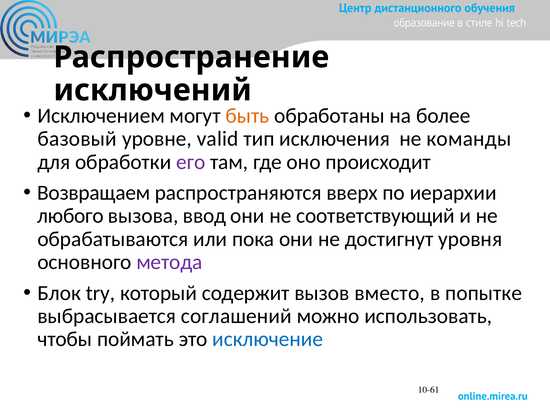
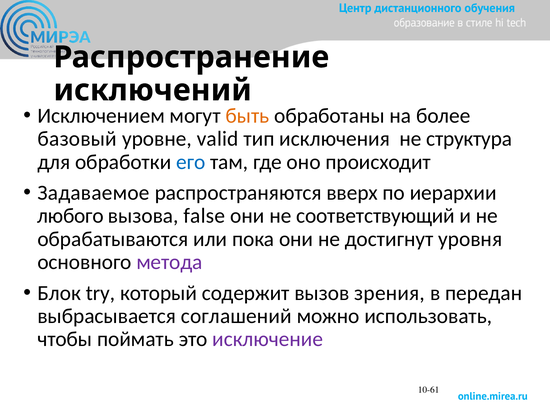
команды: команды -> структура
его colour: purple -> blue
Возвращаем: Возвращаем -> Задаваемое
ввод: ввод -> false
вместо: вместо -> зрения
попытке: попытке -> передан
исключение colour: blue -> purple
